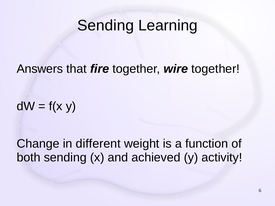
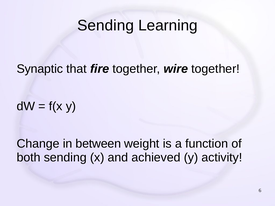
Answers: Answers -> Synaptic
different: different -> between
